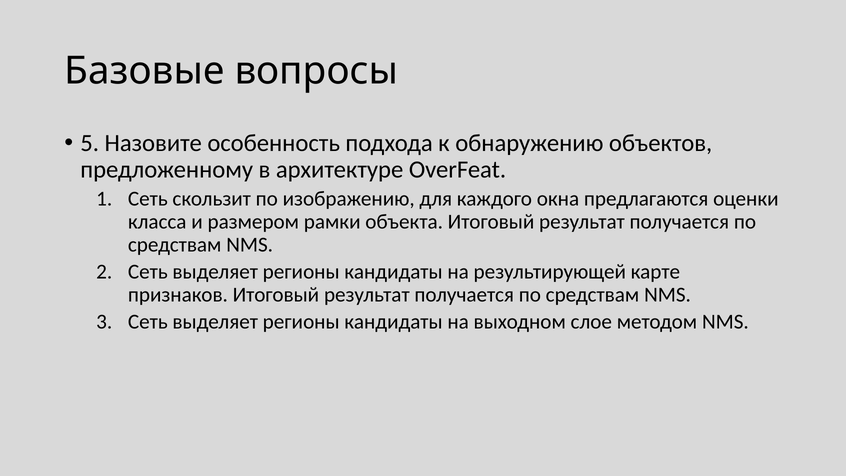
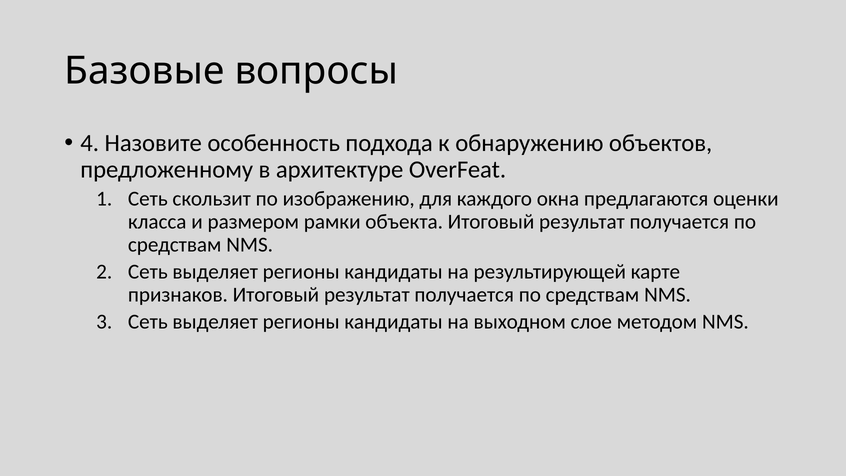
5: 5 -> 4
